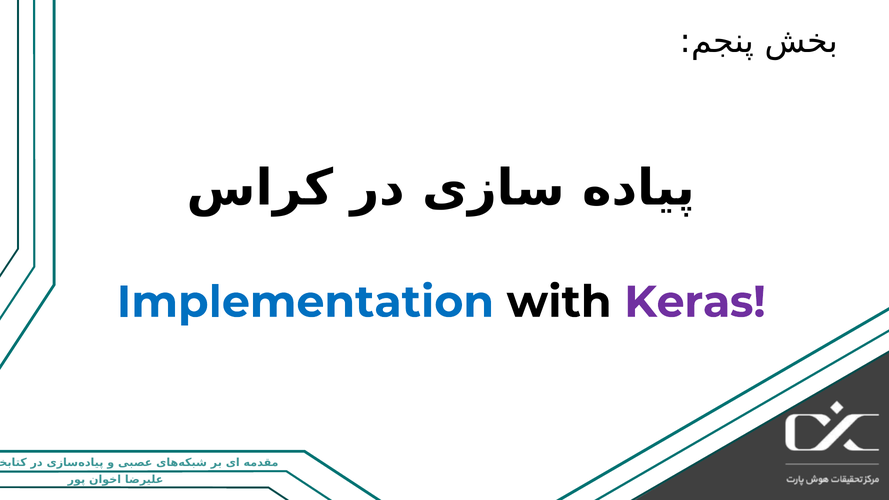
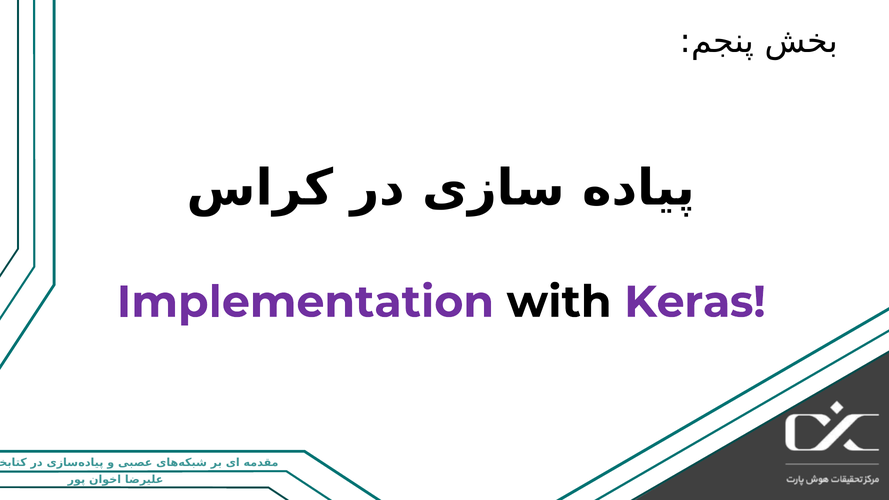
Implementation colour: blue -> purple
